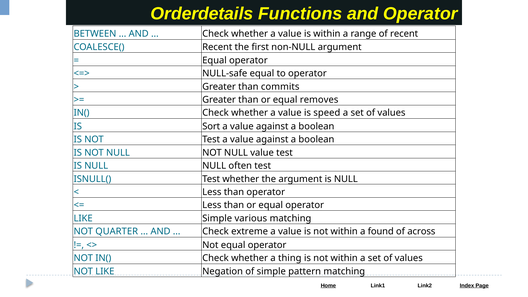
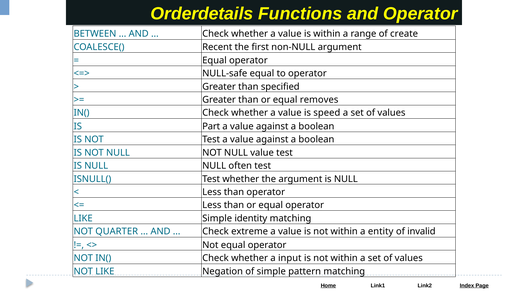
of recent: recent -> create
commits: commits -> specified
Sort: Sort -> Part
various: various -> identity
found: found -> entity
across: across -> invalid
thing: thing -> input
